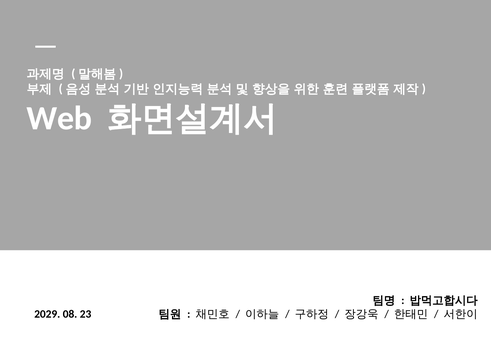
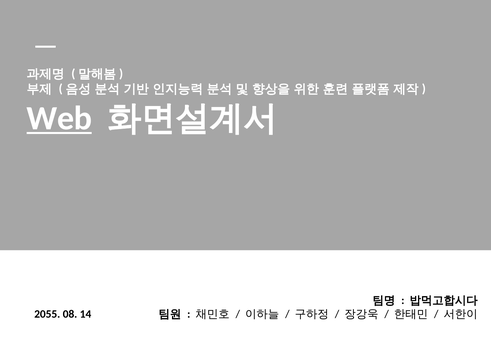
Web underline: none -> present
2029: 2029 -> 2055
23: 23 -> 14
